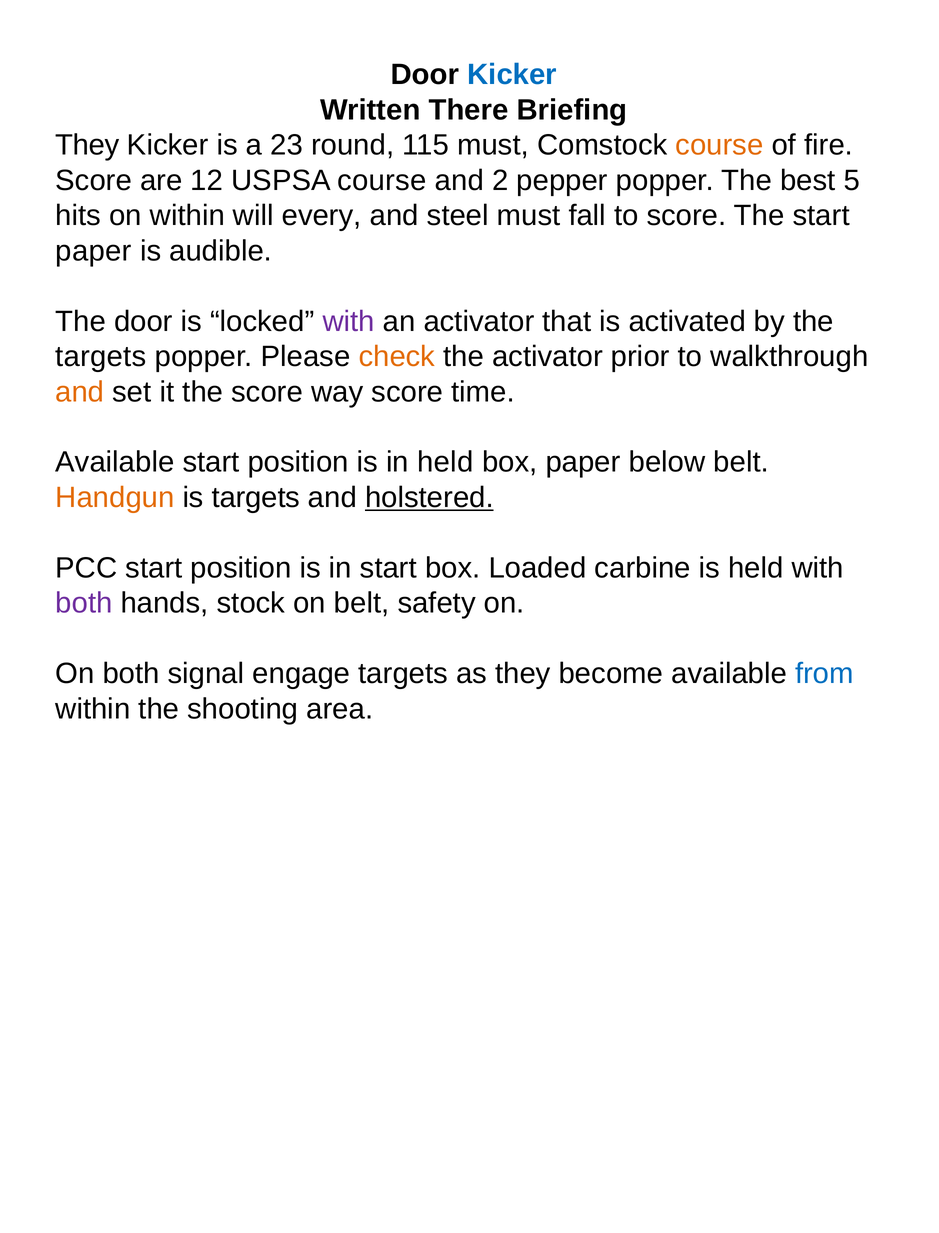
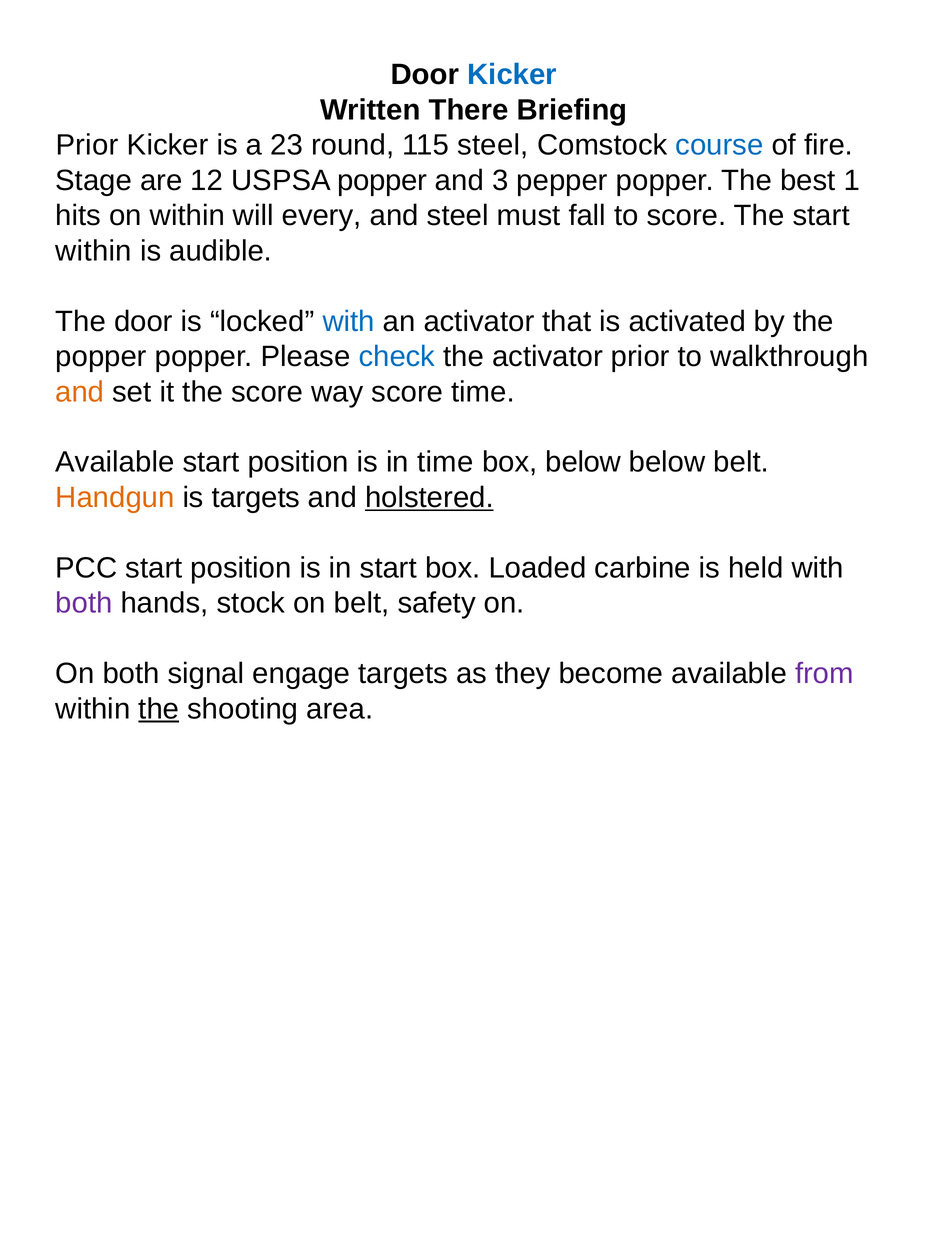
They at (87, 145): They -> Prior
115 must: must -> steel
course at (719, 145) colour: orange -> blue
Score at (94, 180): Score -> Stage
USPSA course: course -> popper
2: 2 -> 3
5: 5 -> 1
paper at (94, 251): paper -> within
with at (349, 321) colour: purple -> blue
targets at (101, 356): targets -> popper
check colour: orange -> blue
in held: held -> time
box paper: paper -> below
from colour: blue -> purple
the at (159, 709) underline: none -> present
